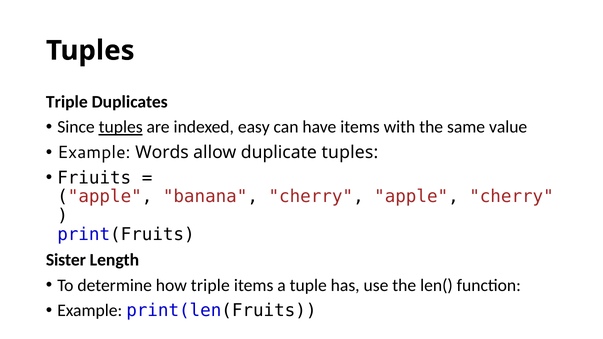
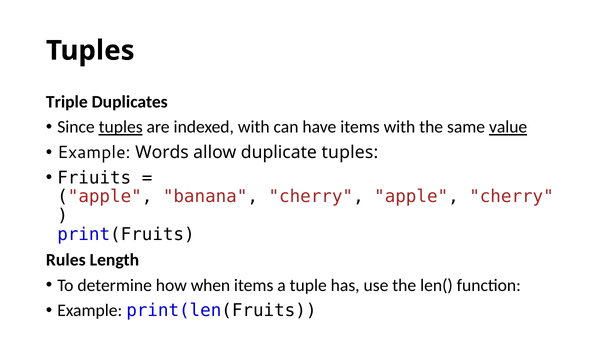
indexed easy: easy -> with
value underline: none -> present
Sister: Sister -> Rules
how triple: triple -> when
